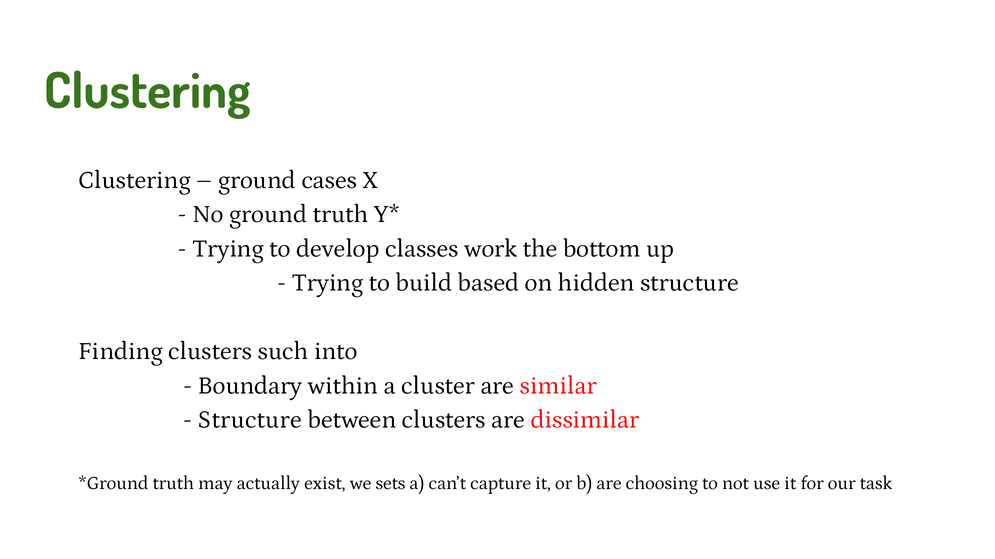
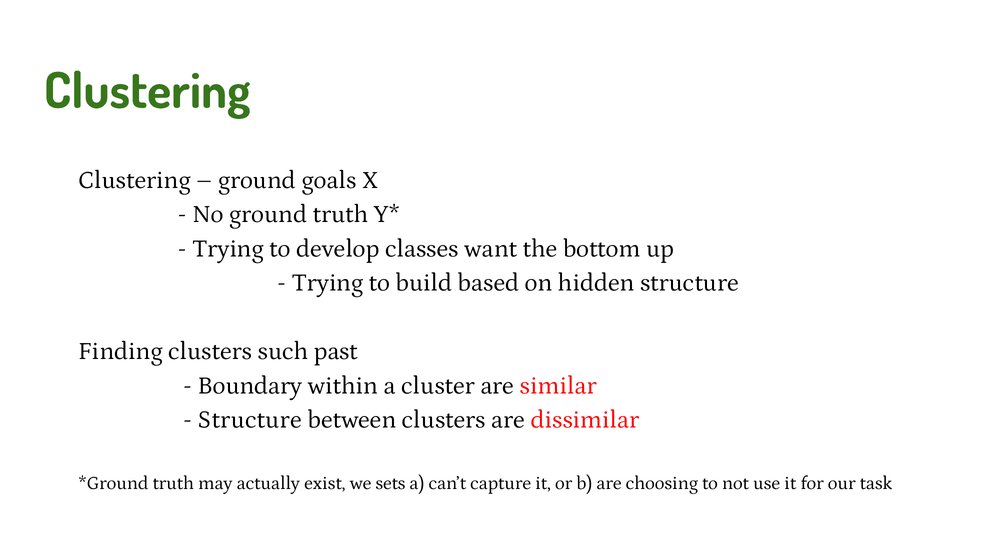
cases: cases -> goals
work: work -> want
into: into -> past
